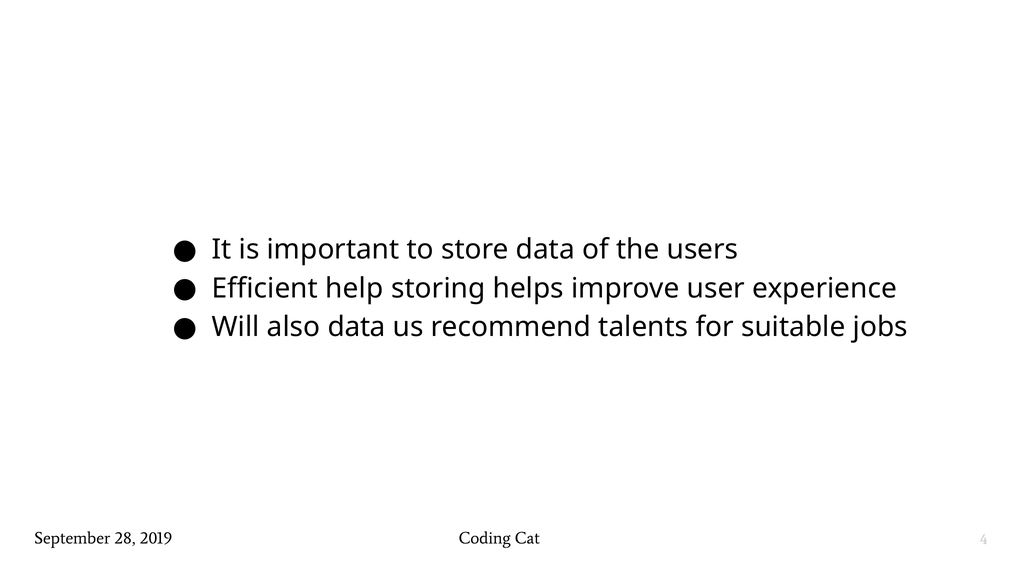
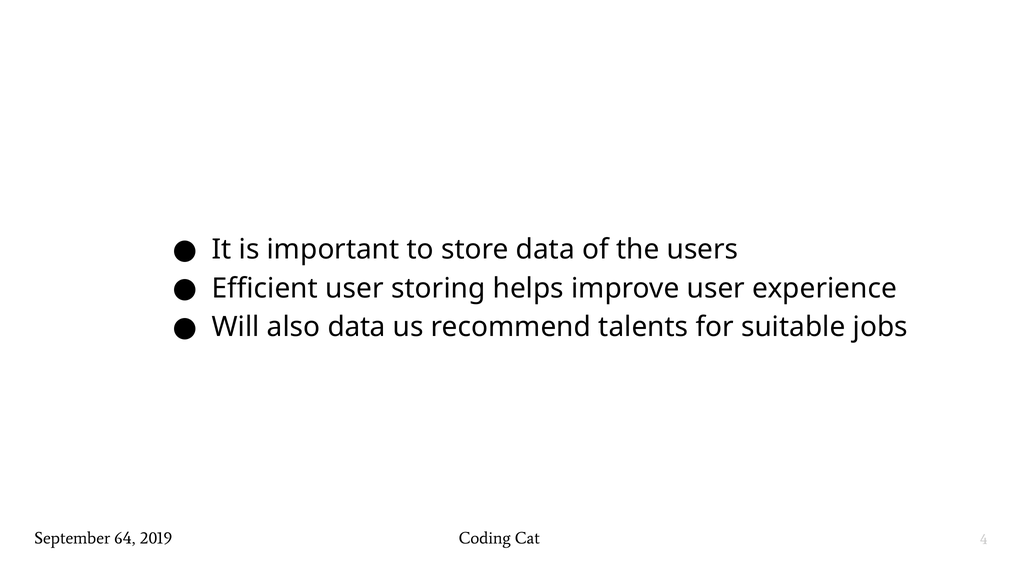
Efficient help: help -> user
28: 28 -> 64
